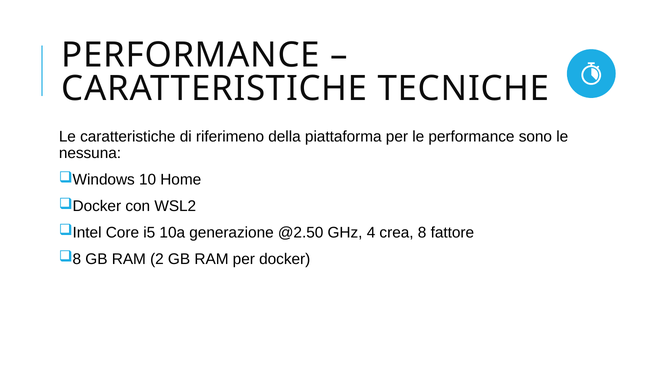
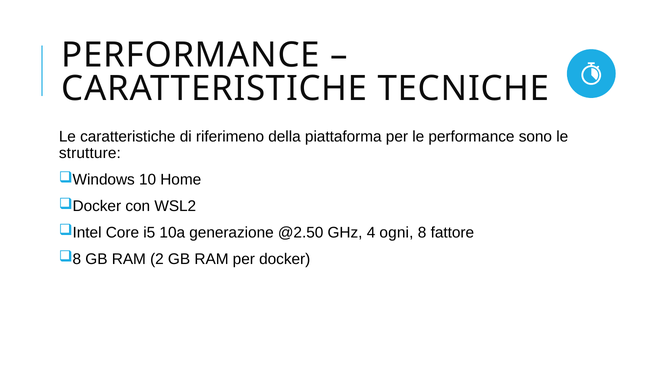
nessuna: nessuna -> strutture
crea: crea -> ogni
